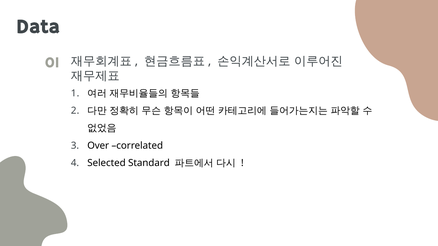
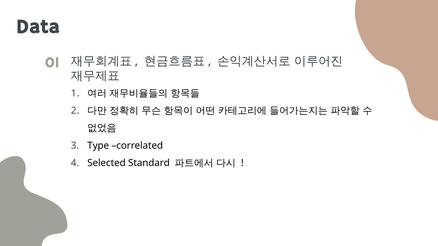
Over: Over -> Type
